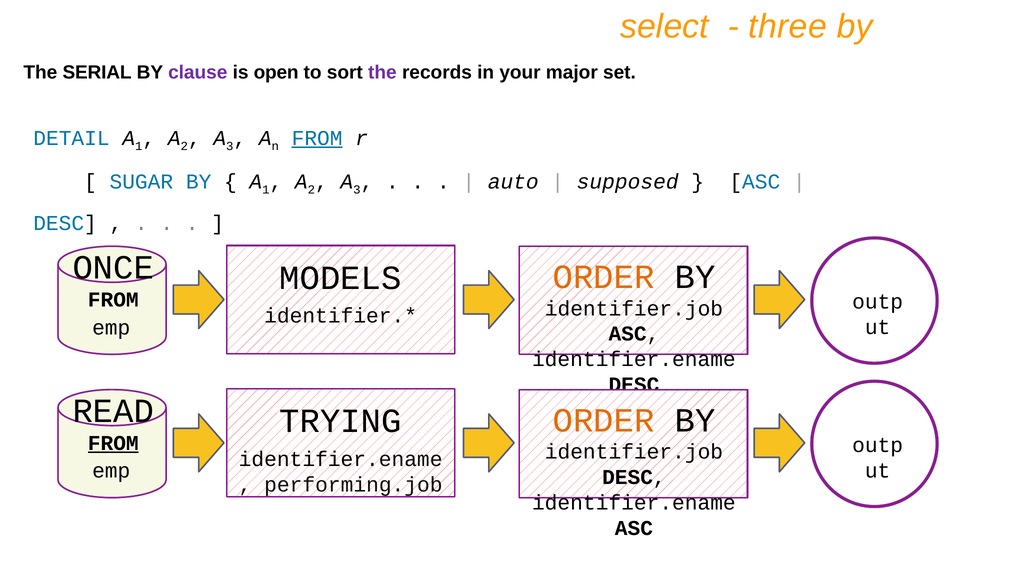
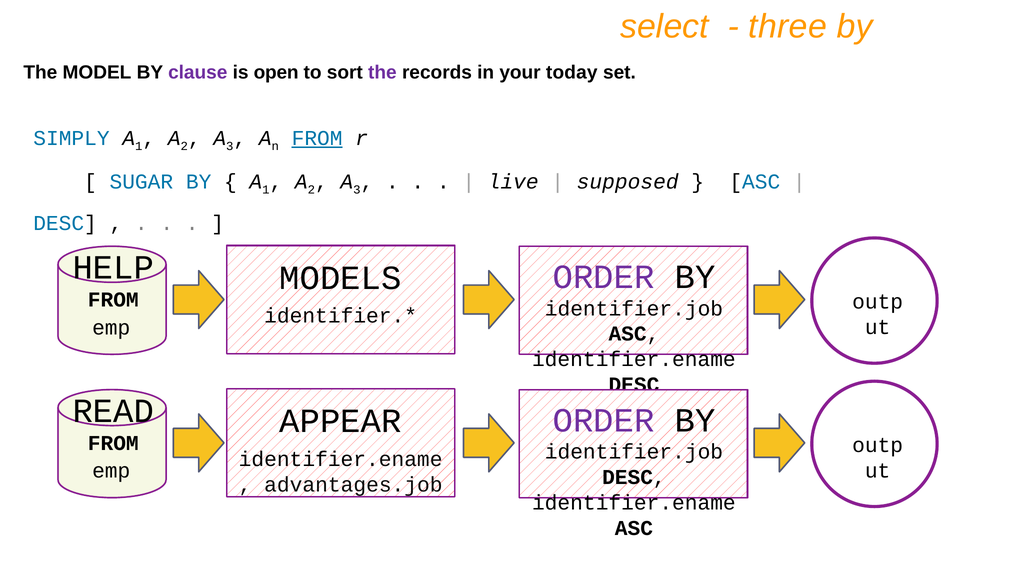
SERIAL: SERIAL -> MODEL
major: major -> today
DETAIL: DETAIL -> SIMPLY
auto: auto -> live
ONCE: ONCE -> HELP
ORDER at (604, 277) colour: orange -> purple
ORDER at (604, 421) colour: orange -> purple
TRYING: TRYING -> APPEAR
FROM at (113, 443) underline: present -> none
performing.job: performing.job -> advantages.job
